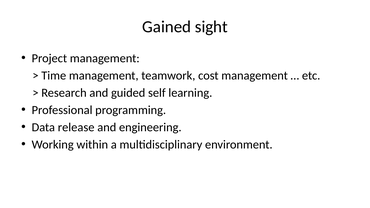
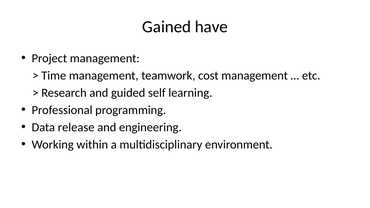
sight: sight -> have
